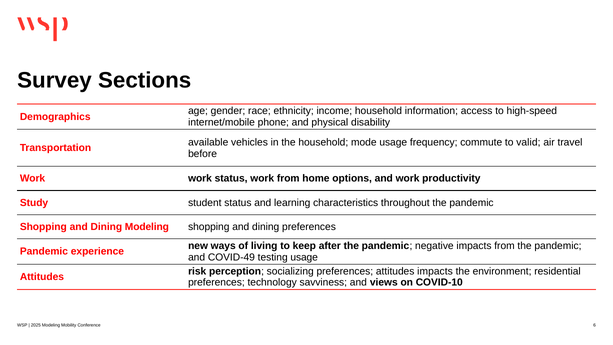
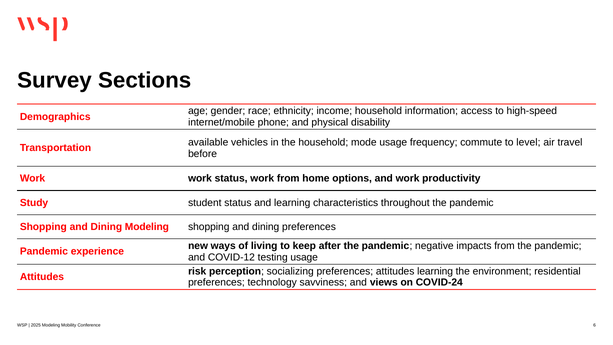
valid: valid -> level
COVID-49: COVID-49 -> COVID-12
attitudes impacts: impacts -> learning
COVID-10: COVID-10 -> COVID-24
